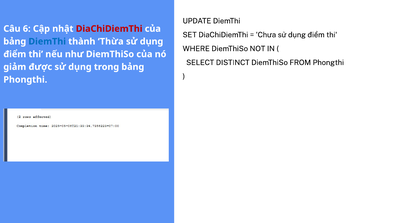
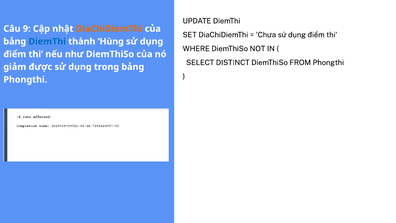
6: 6 -> 9
DiaChiDiemThi at (109, 29) colour: red -> orange
Thừa: Thừa -> Hùng
